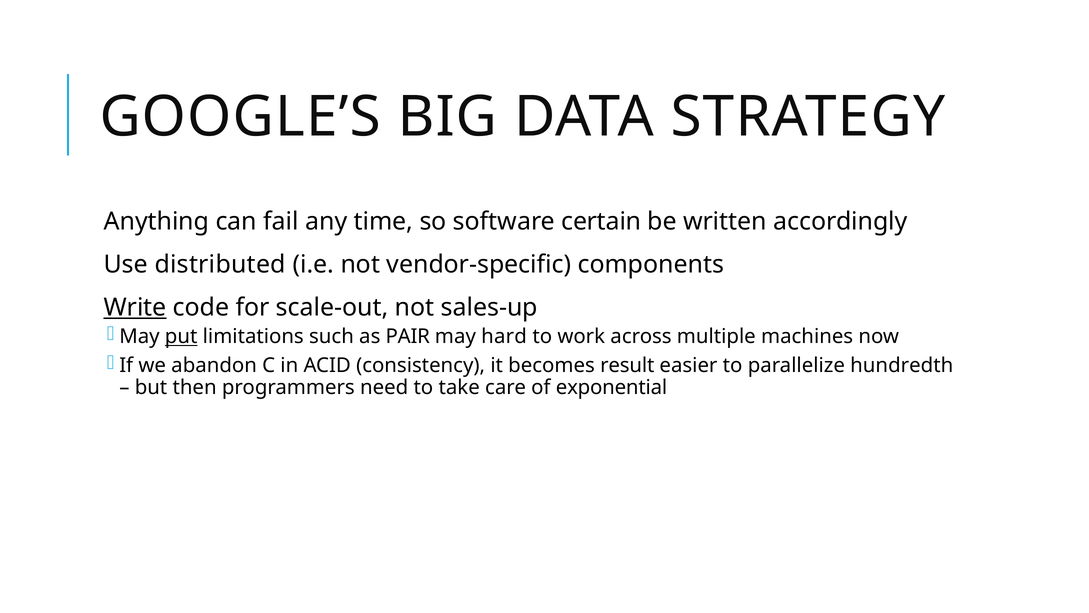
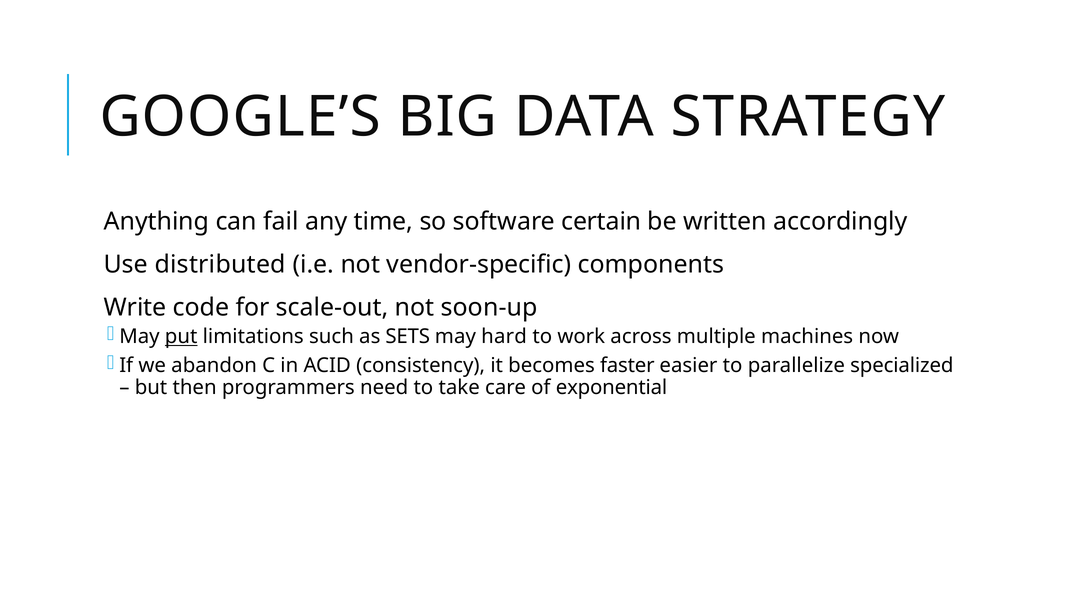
Write underline: present -> none
sales-up: sales-up -> soon-up
PAIR: PAIR -> SETS
result: result -> faster
hundredth: hundredth -> specialized
